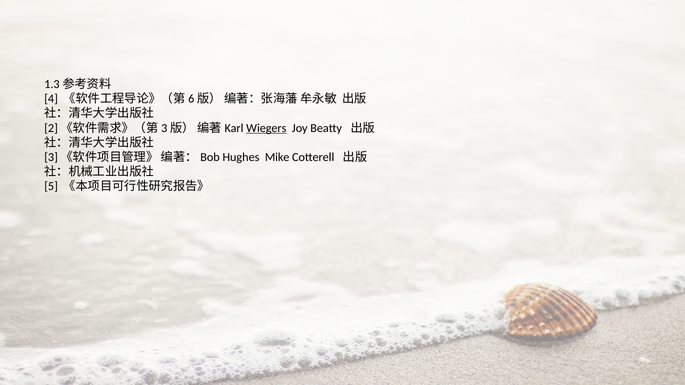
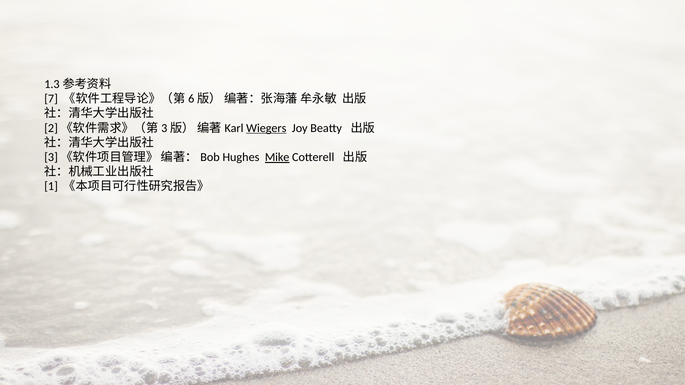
4: 4 -> 7
Mike underline: none -> present
5: 5 -> 1
